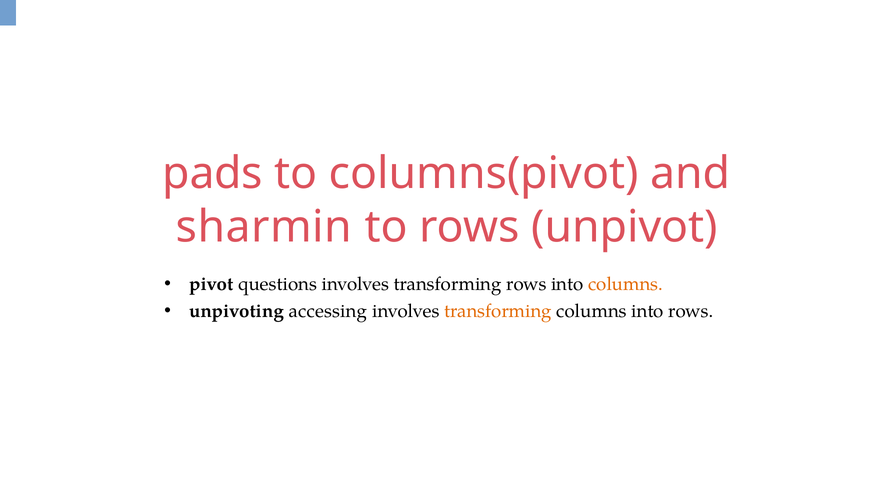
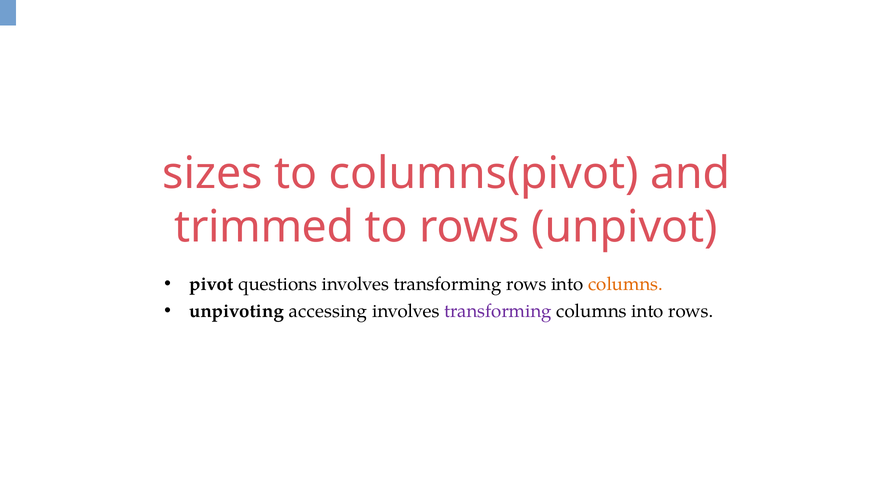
pads: pads -> sizes
sharmin: sharmin -> trimmed
transforming at (498, 311) colour: orange -> purple
